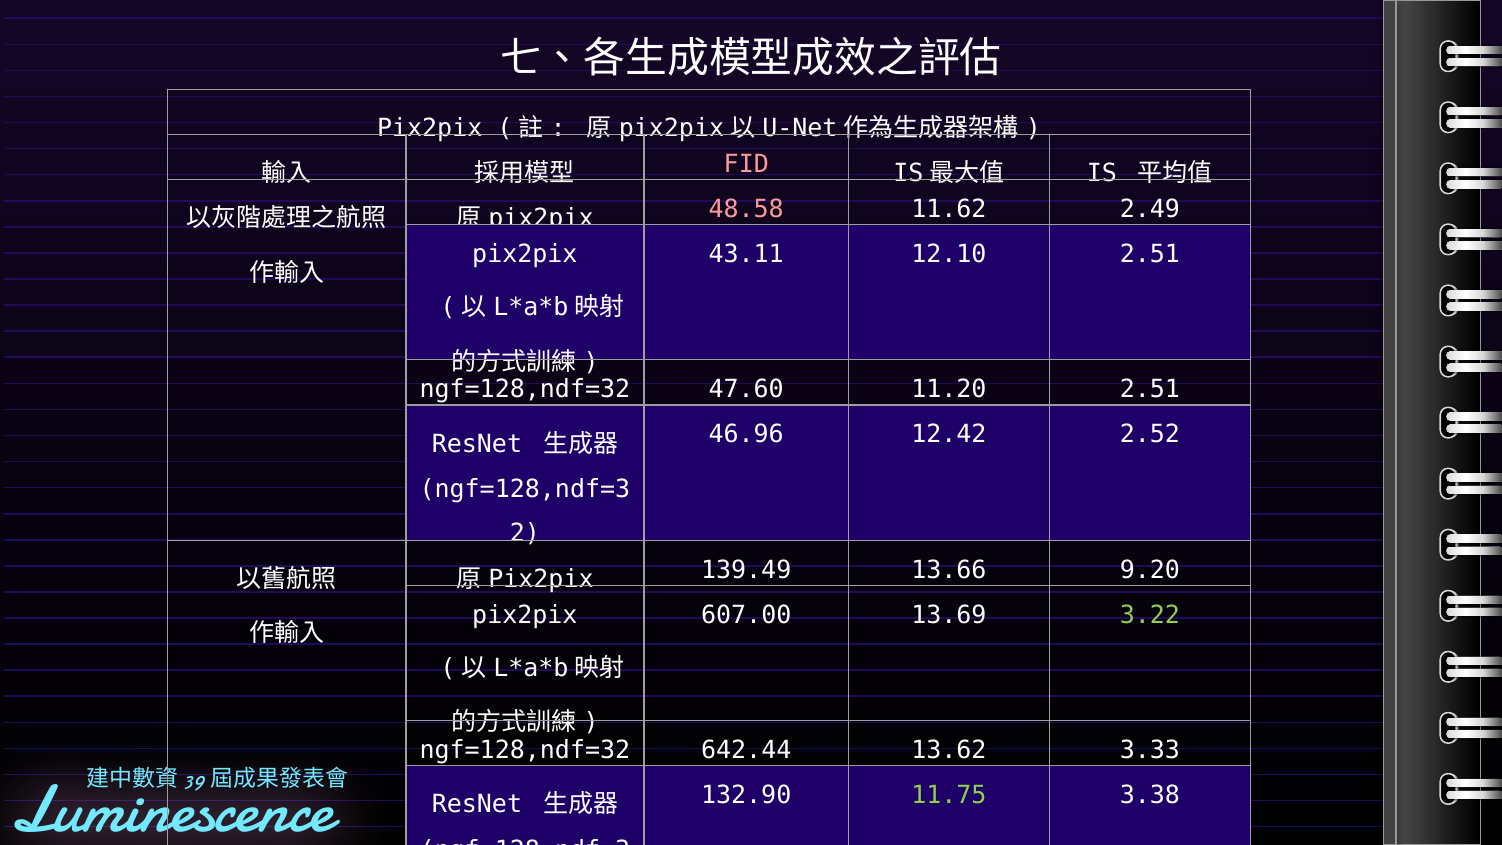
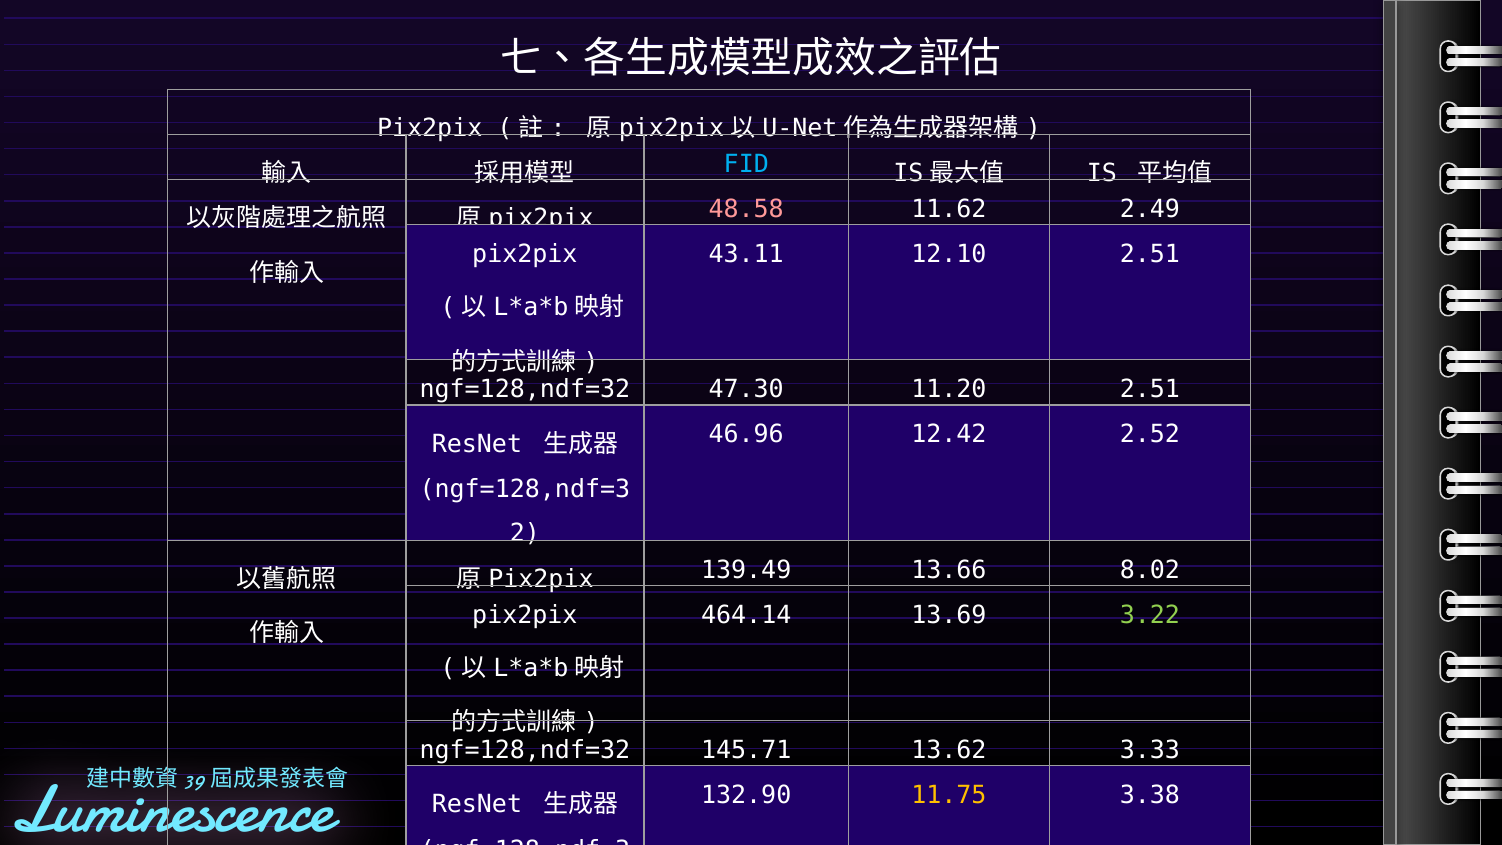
FID colour: pink -> light blue
47.60: 47.60 -> 47.30
9.20: 9.20 -> 8.02
607.00: 607.00 -> 464.14
642.44: 642.44 -> 145.71
11.75 colour: light green -> yellow
